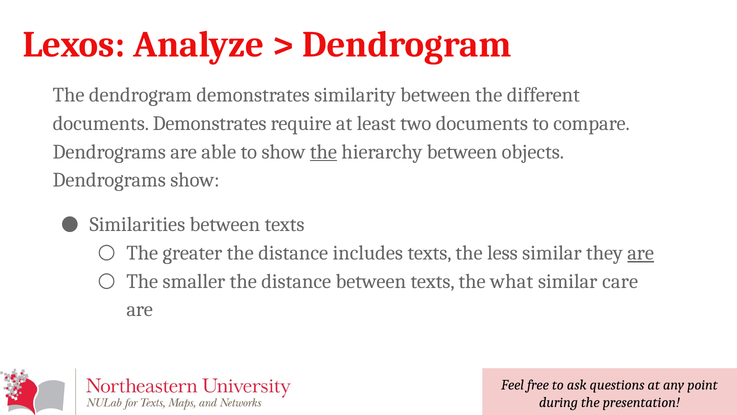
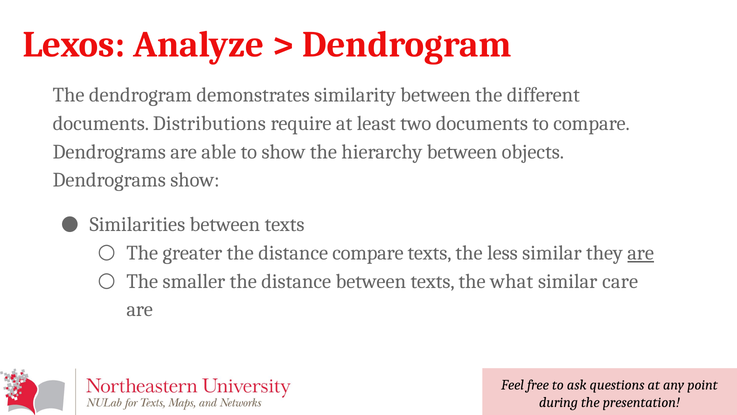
documents Demonstrates: Demonstrates -> Distributions
the at (323, 152) underline: present -> none
distance includes: includes -> compare
